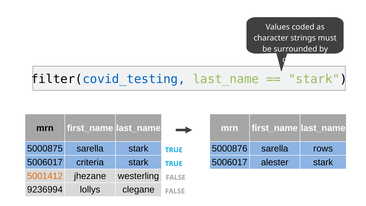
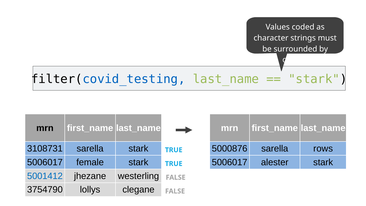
5000875: 5000875 -> 3108731
criteria: criteria -> female
5001412 colour: orange -> blue
9236994: 9236994 -> 3754790
